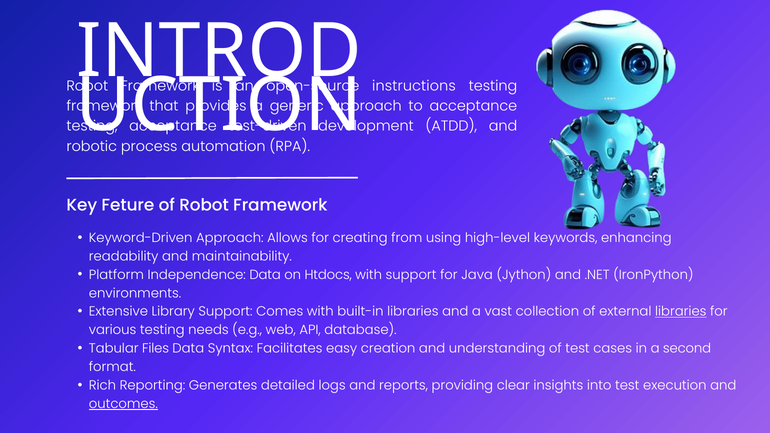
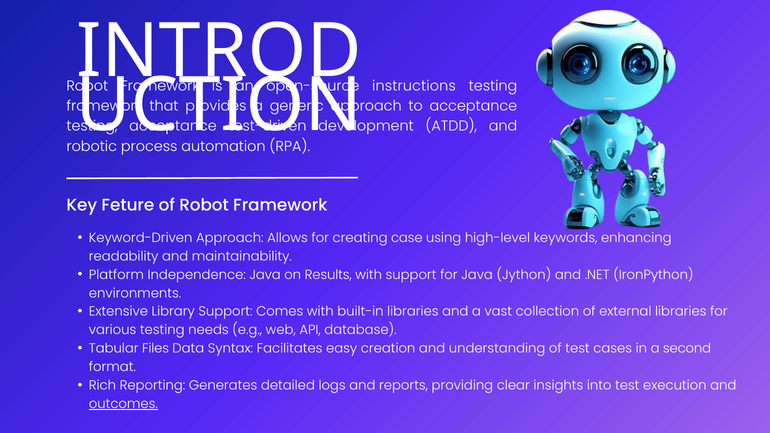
from: from -> case
Independence Data: Data -> Java
Htdocs: Htdocs -> Results
libraries at (681, 312) underline: present -> none
